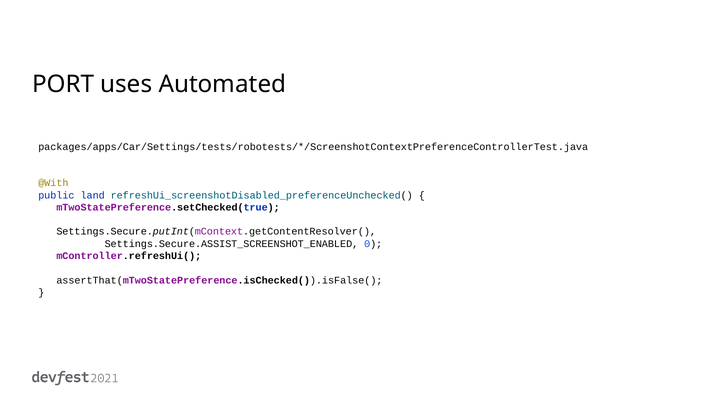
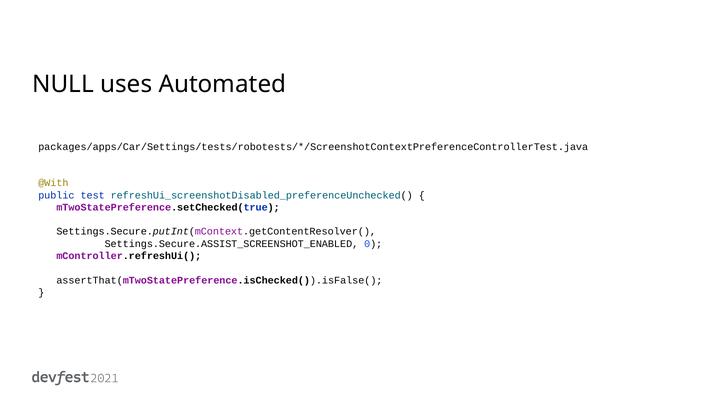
PORT: PORT -> NULL
land: land -> test
